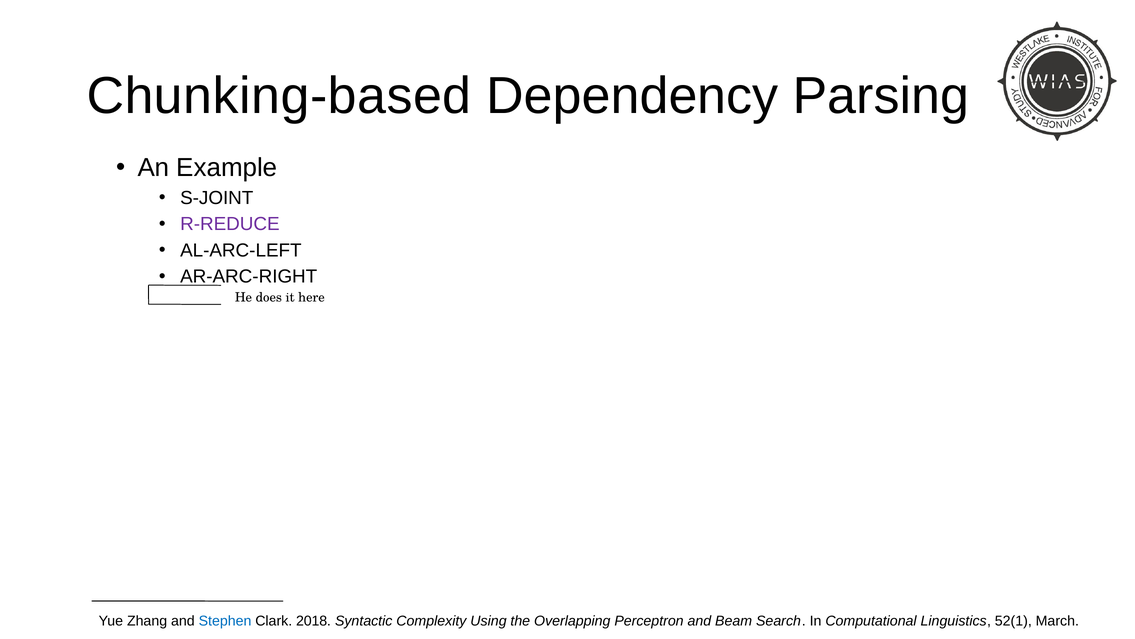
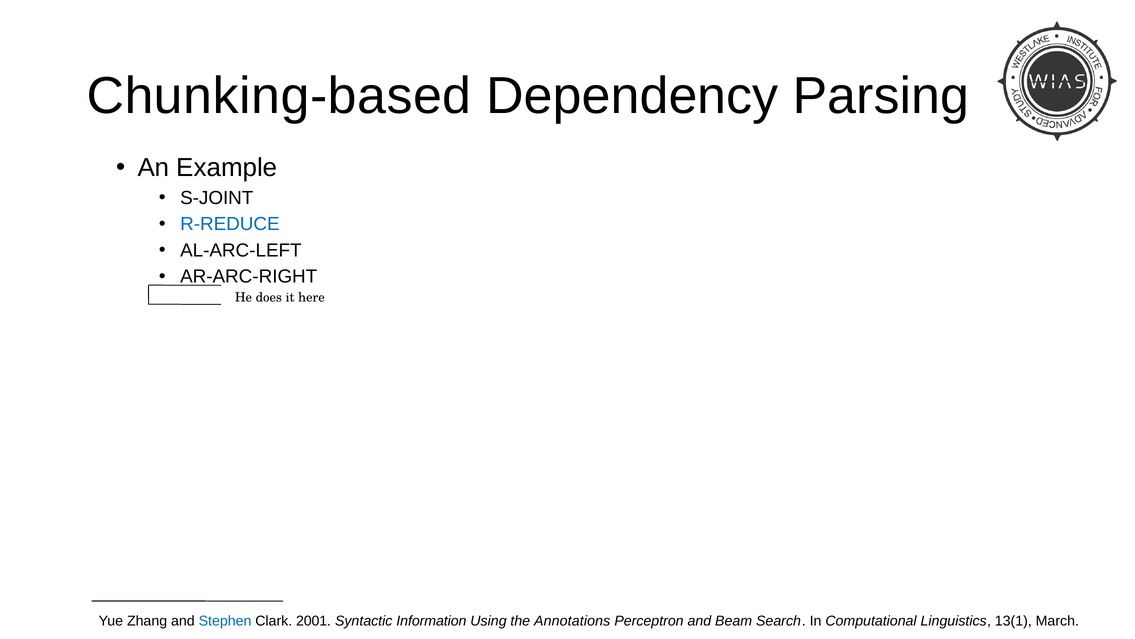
R-REDUCE colour: purple -> blue
2018: 2018 -> 2001
Complexity: Complexity -> Information
Overlapping: Overlapping -> Annotations
52(1: 52(1 -> 13(1
